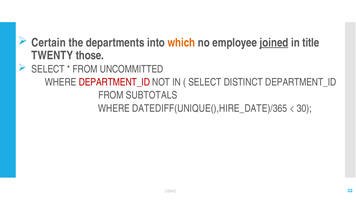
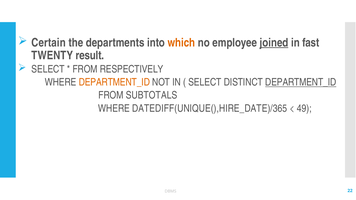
title: title -> fast
those: those -> result
UNCOMMITTED: UNCOMMITTED -> RESPECTIVELY
DEPARTMENT_ID at (114, 82) colour: red -> orange
DEPARTMENT_ID at (301, 82) underline: none -> present
30: 30 -> 49
